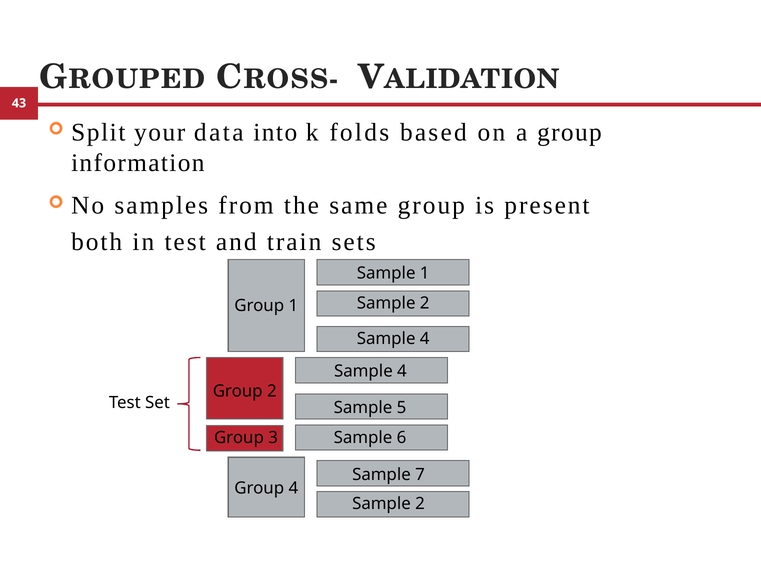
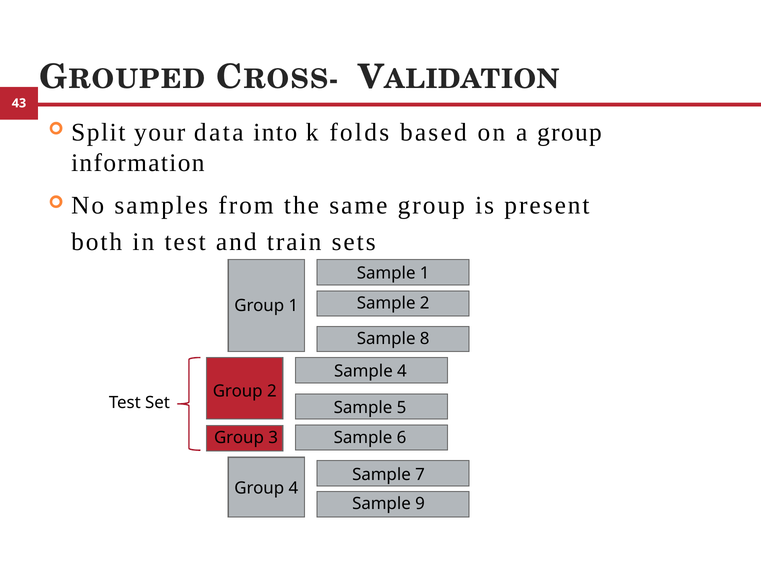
4 at (425, 339): 4 -> 8
2 at (420, 504): 2 -> 9
